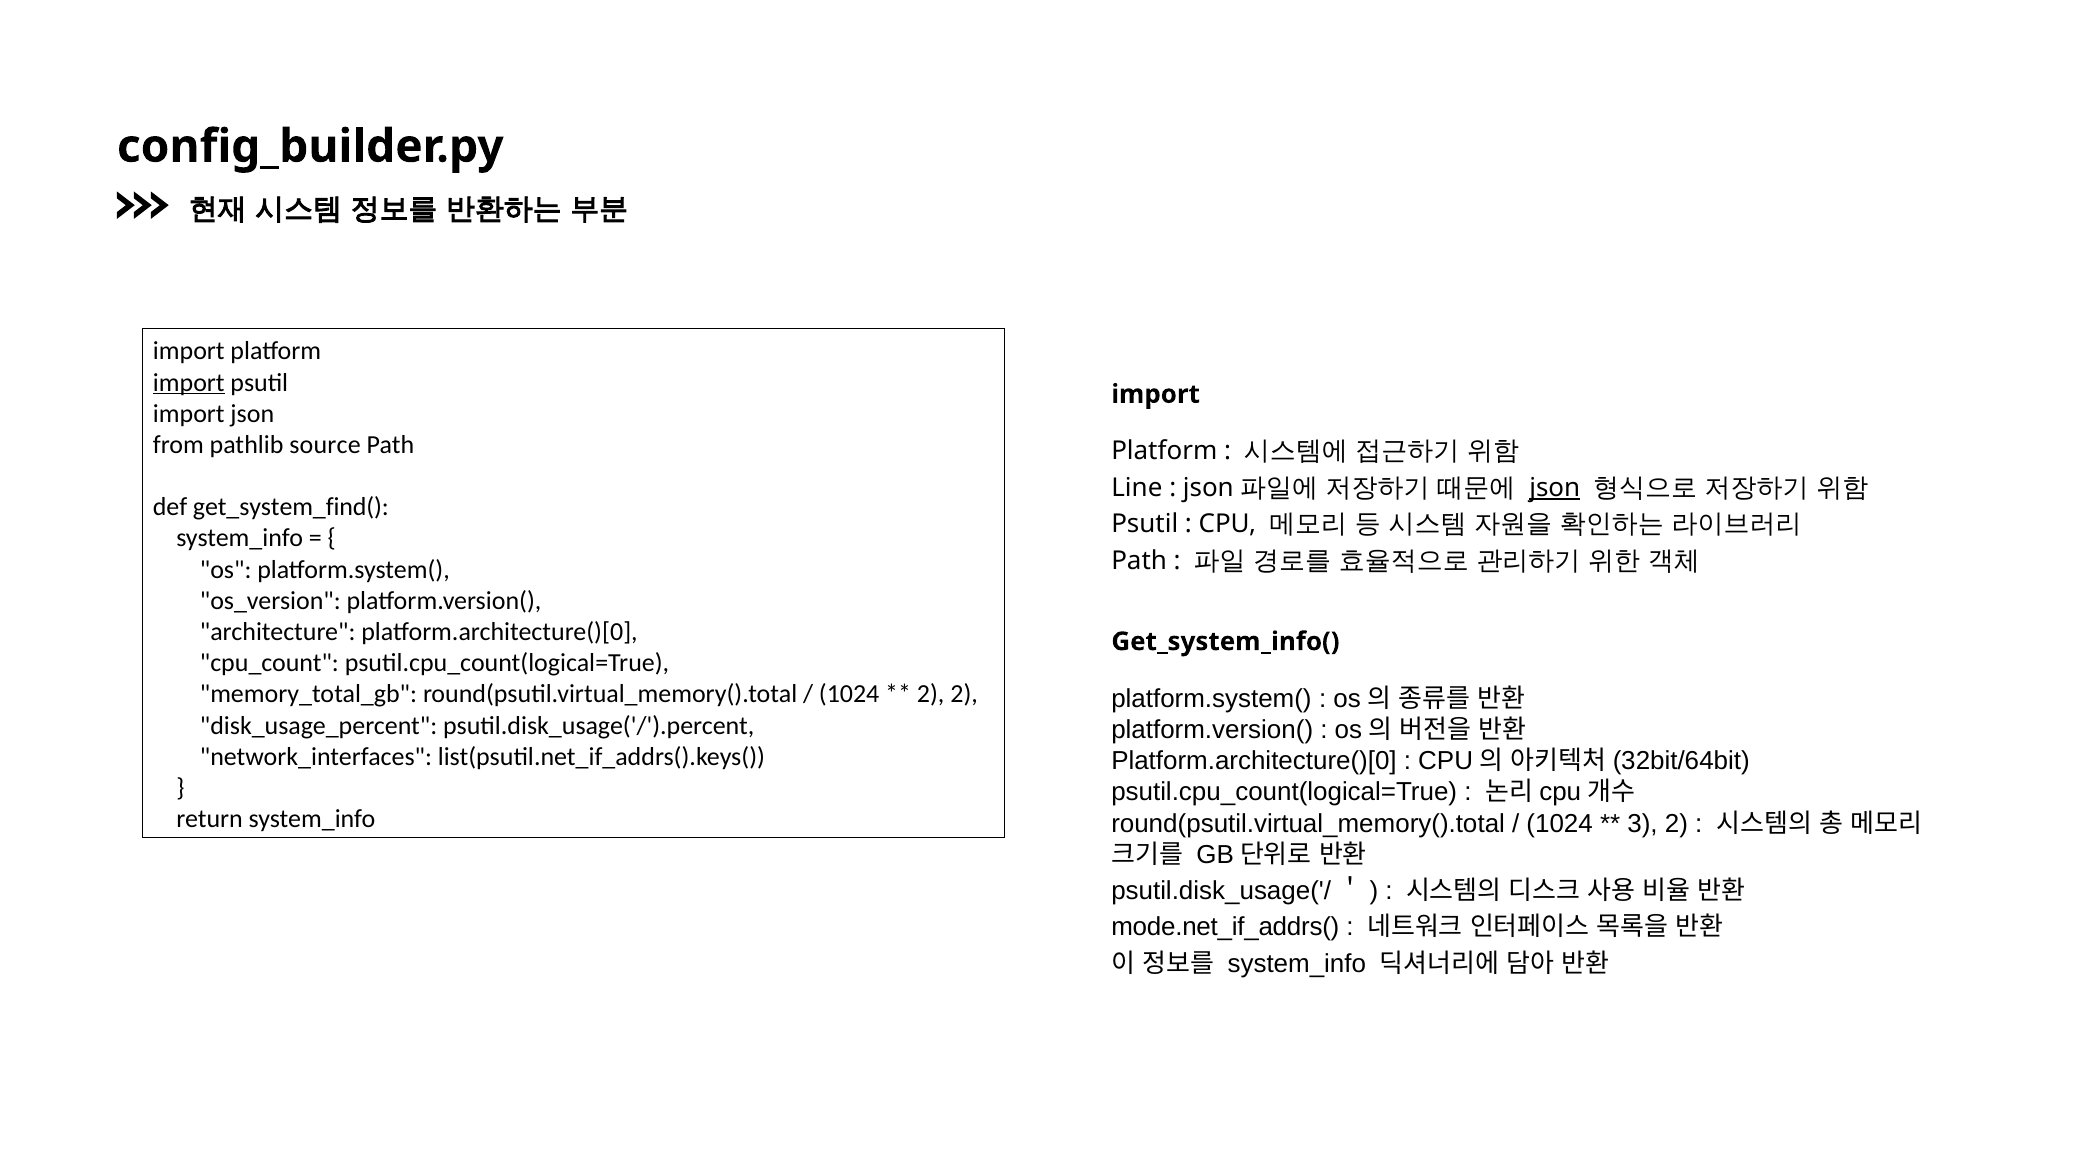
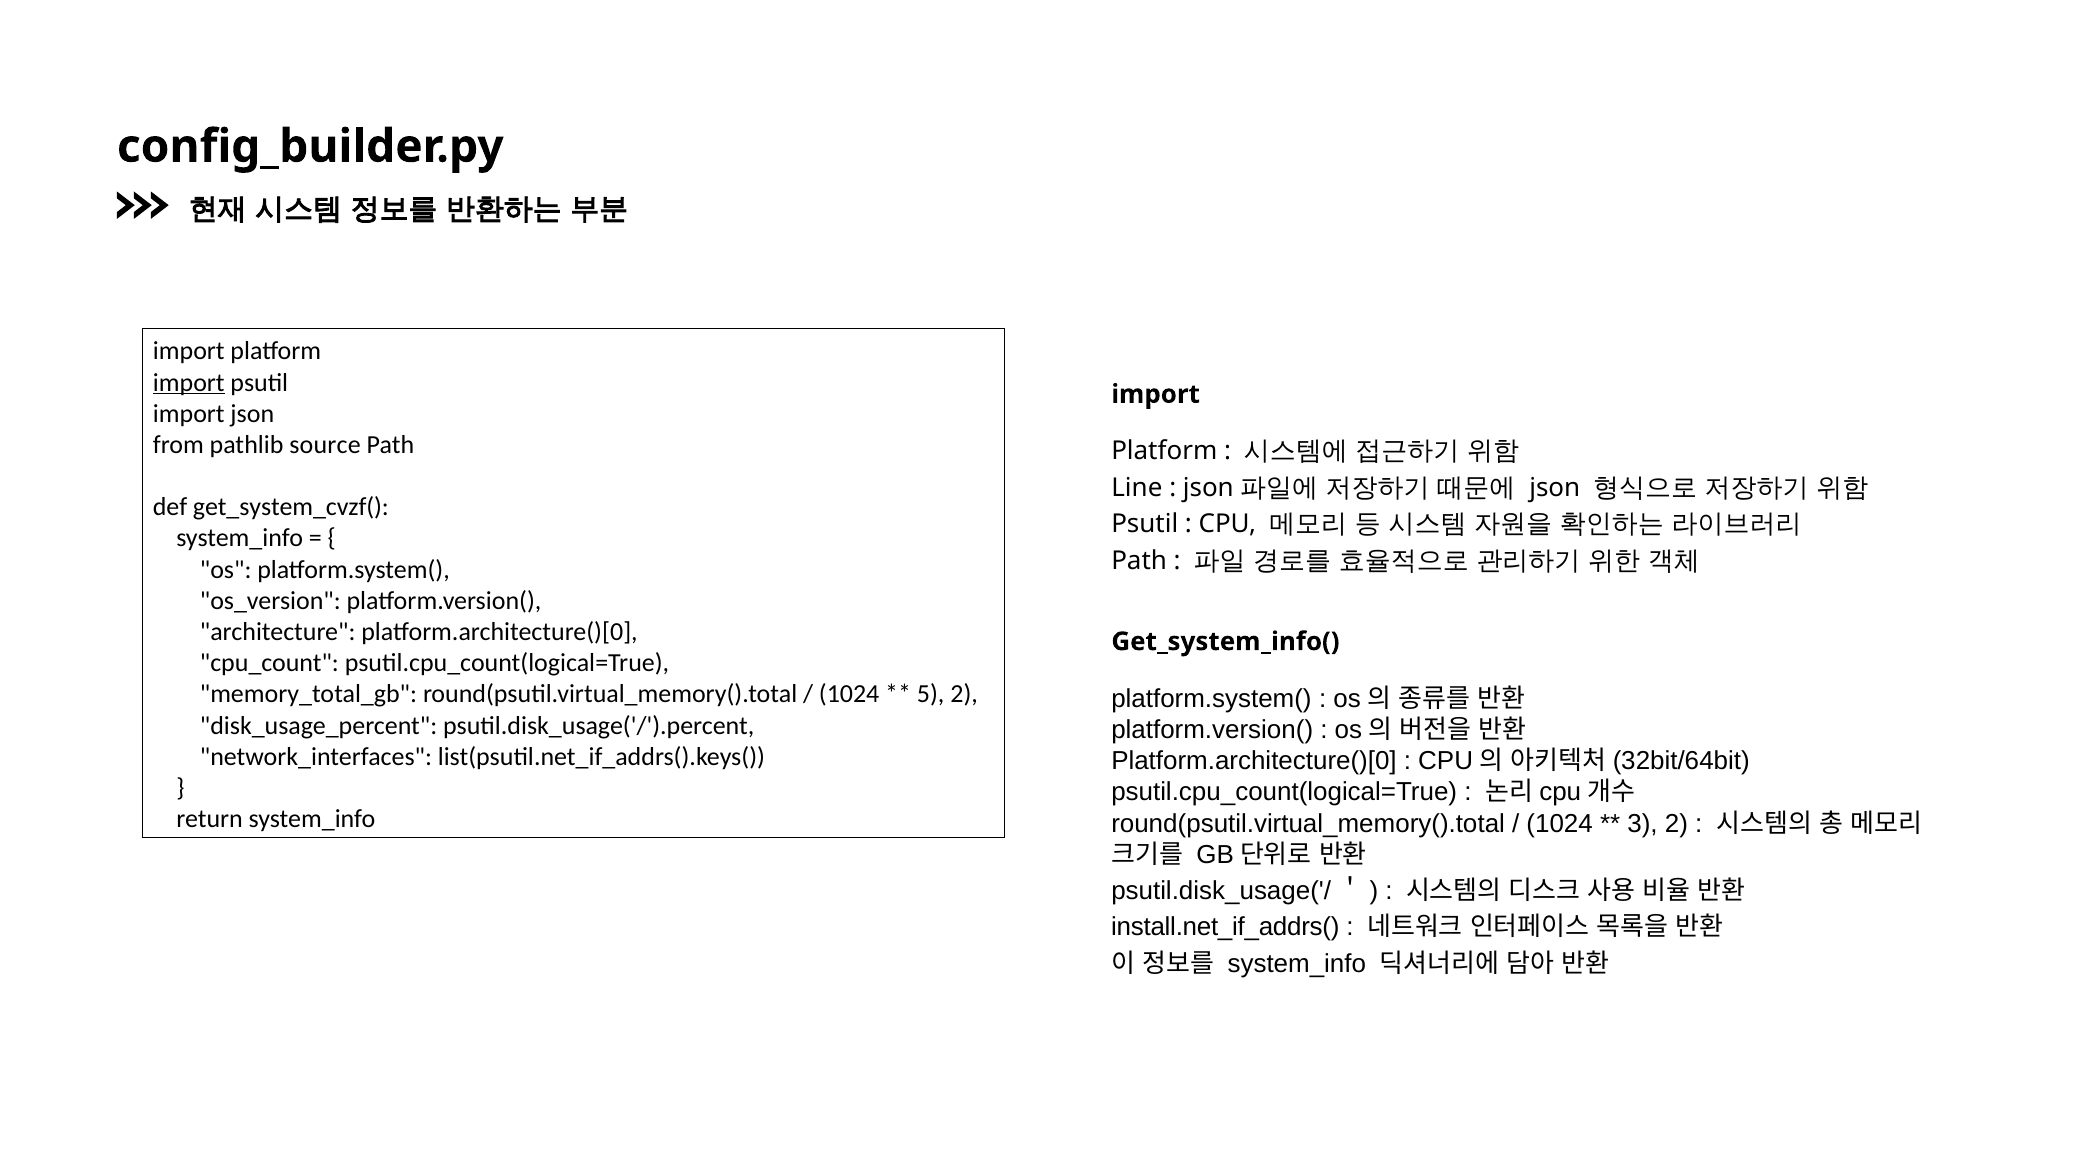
json at (1555, 488) underline: present -> none
get_system_find(: get_system_find( -> get_system_cvzf(
2 at (931, 694): 2 -> 5
mode.net_if_addrs(: mode.net_if_addrs( -> install.net_if_addrs(
